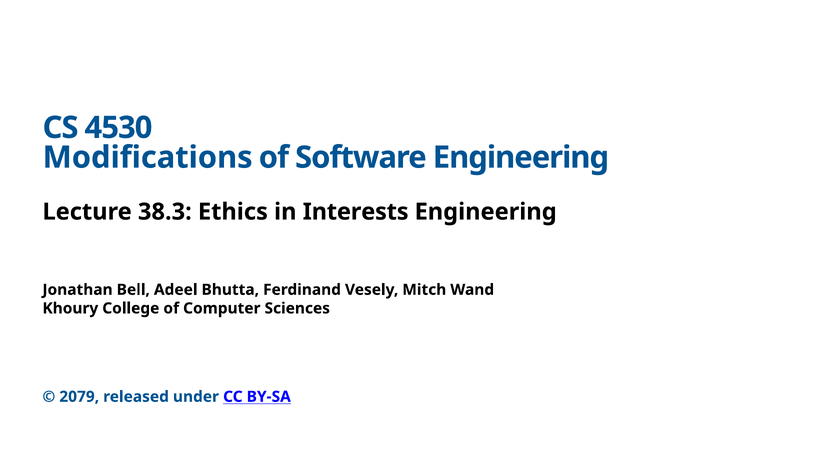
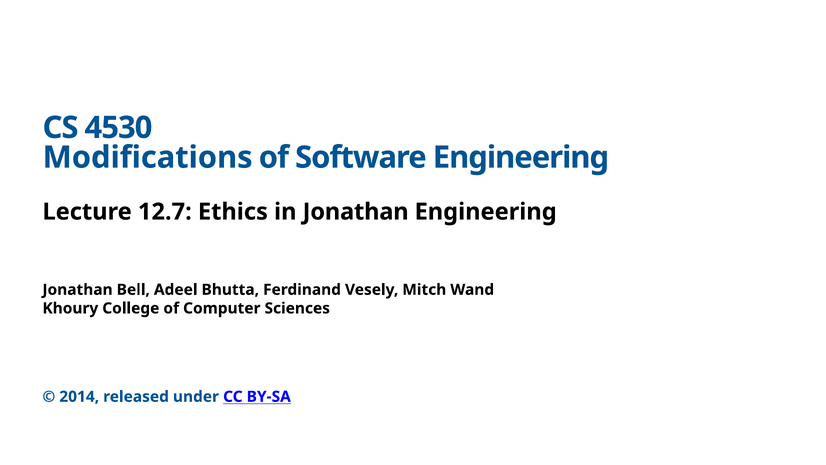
38.3: 38.3 -> 12.7
in Interests: Interests -> Jonathan
2079: 2079 -> 2014
